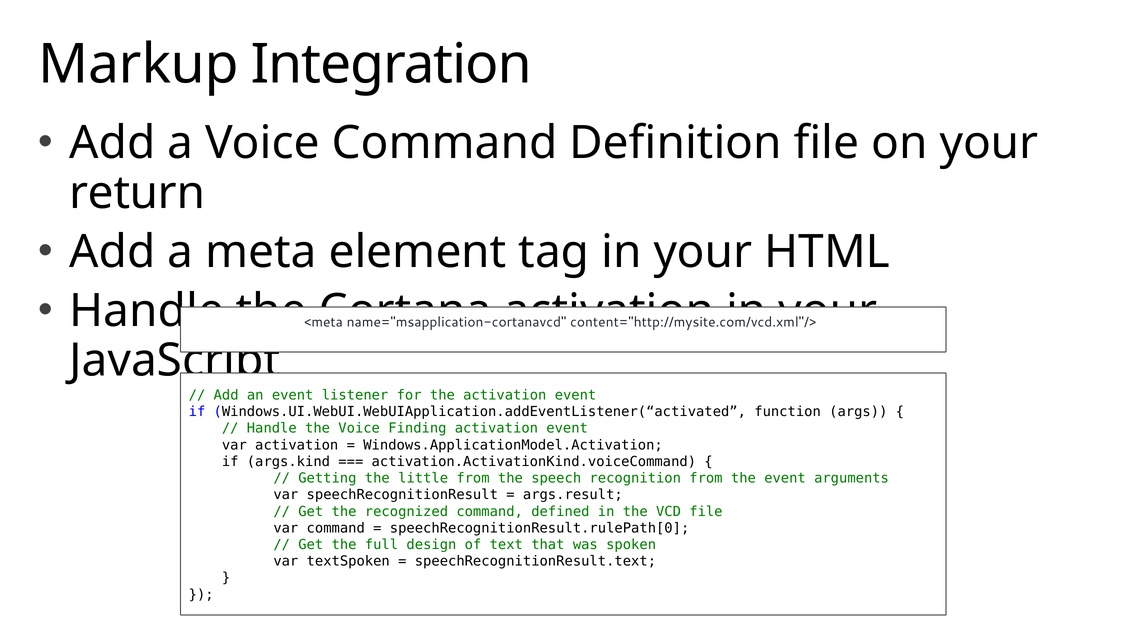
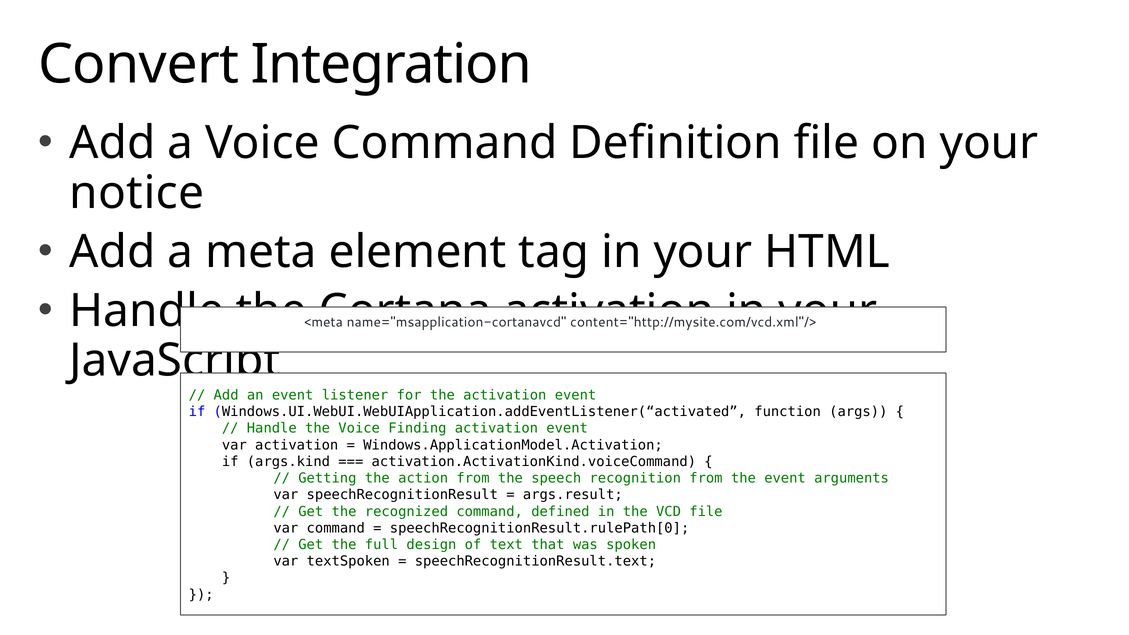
Markup: Markup -> Convert
return: return -> notice
little: little -> action
